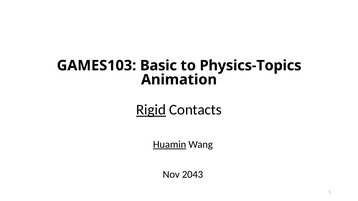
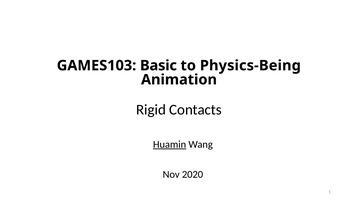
Physics-Topics: Physics-Topics -> Physics-Being
Rigid underline: present -> none
2043: 2043 -> 2020
